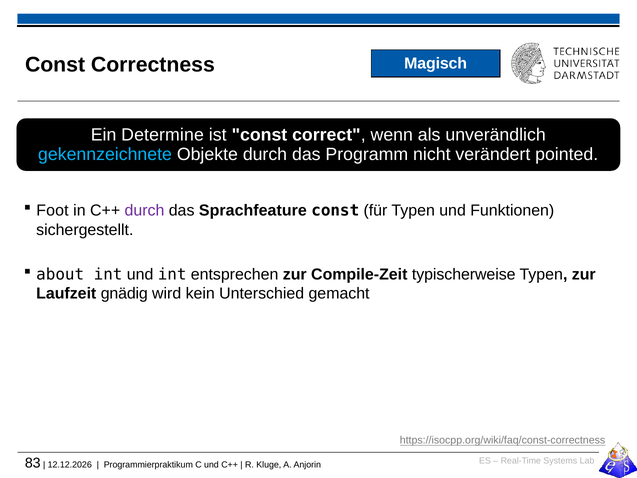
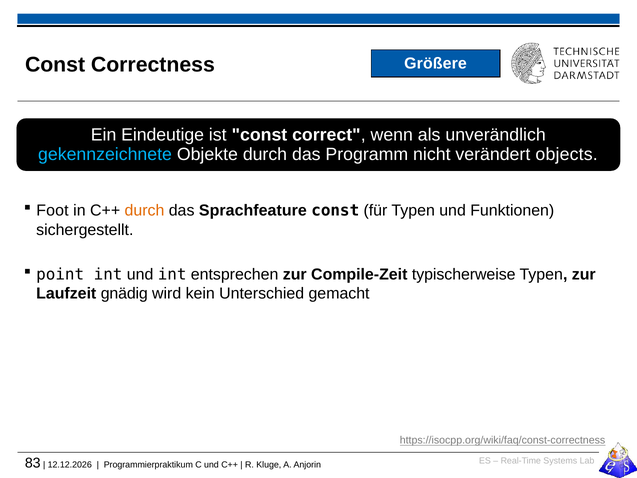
Magisch: Magisch -> Größere
Determine: Determine -> Eindeutige
pointed: pointed -> objects
durch at (144, 211) colour: purple -> orange
about: about -> point
